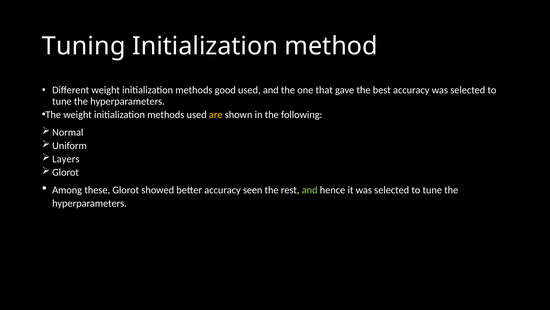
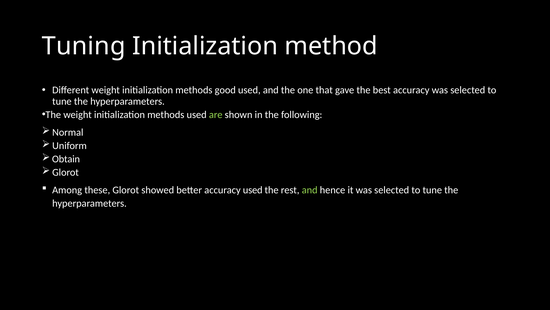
are colour: yellow -> light green
Layers: Layers -> Obtain
accuracy seen: seen -> used
